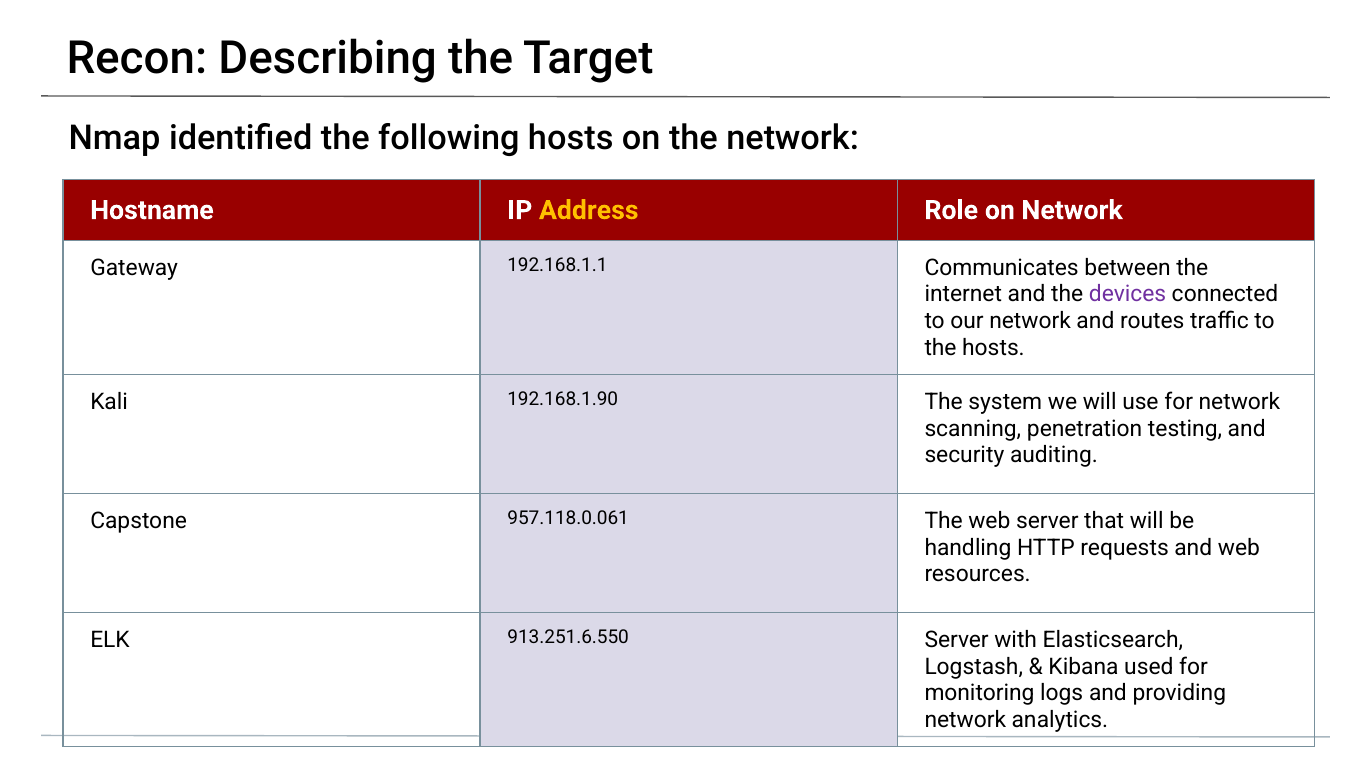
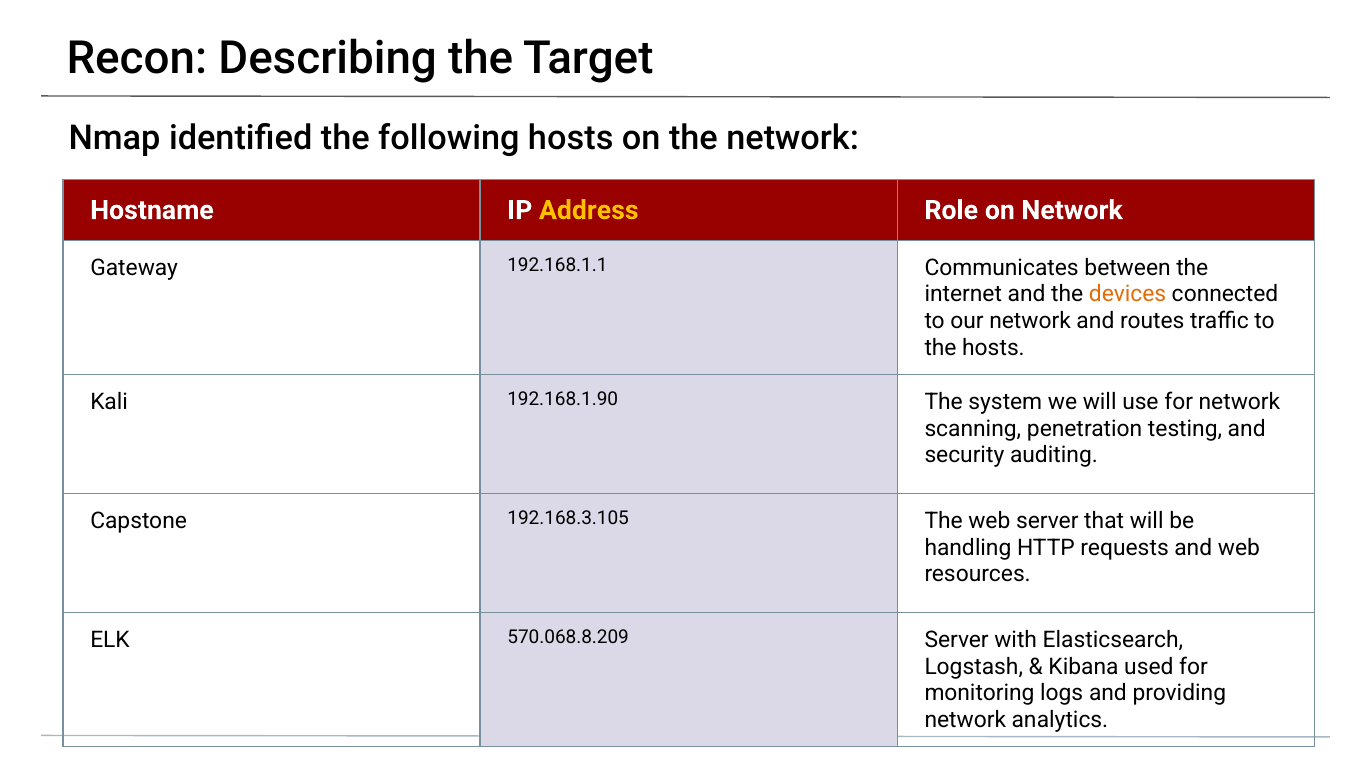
devices colour: purple -> orange
957.118.0.061: 957.118.0.061 -> 192.168.3.105
913.251.6.550: 913.251.6.550 -> 570.068.8.209
